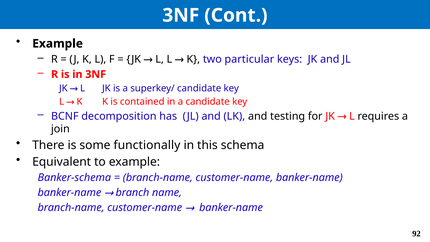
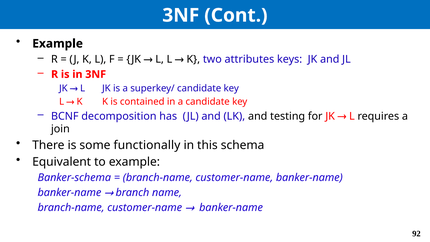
particular: particular -> attributes
